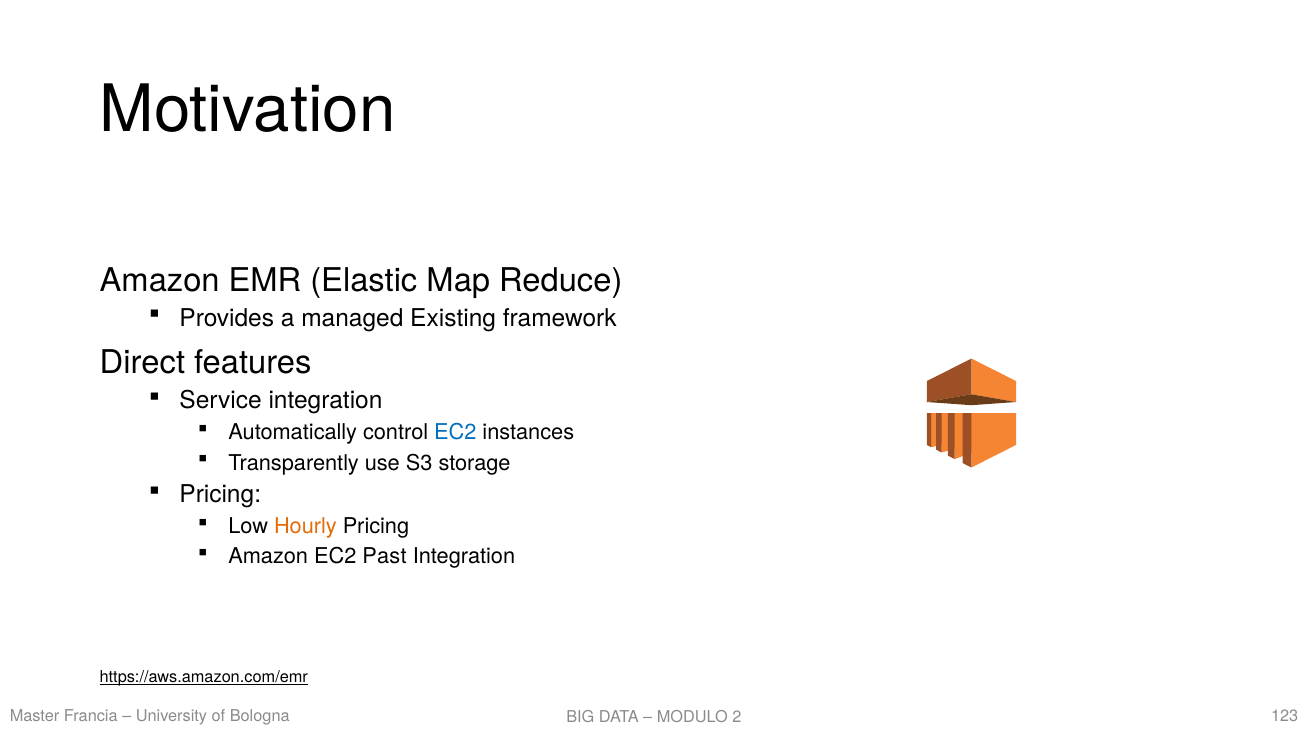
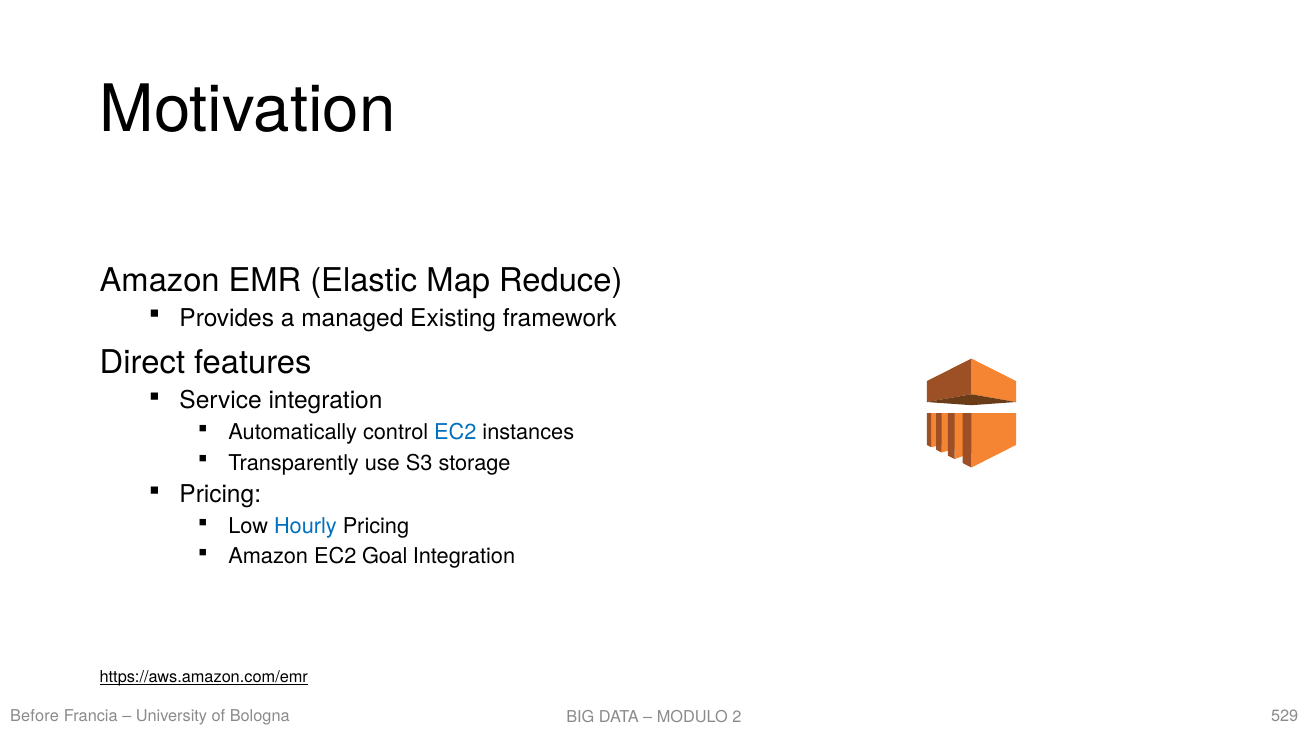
Hourly colour: orange -> blue
Past: Past -> Goal
Master: Master -> Before
123: 123 -> 529
